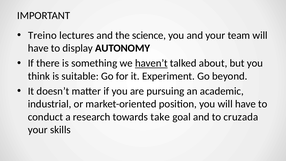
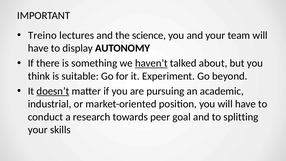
doesn’t underline: none -> present
take: take -> peer
cruzada: cruzada -> splitting
